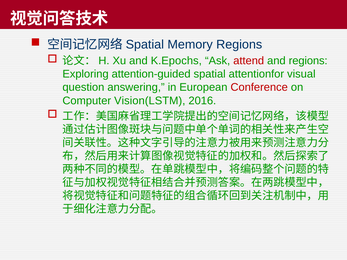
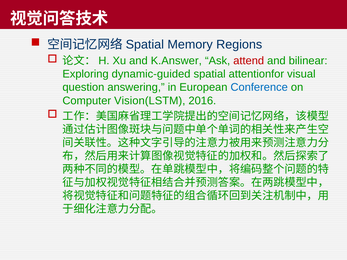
K.Epochs: K.Epochs -> K.Answer
and regions: regions -> bilinear
attention-guided: attention-guided -> dynamic-guided
Conference colour: red -> blue
